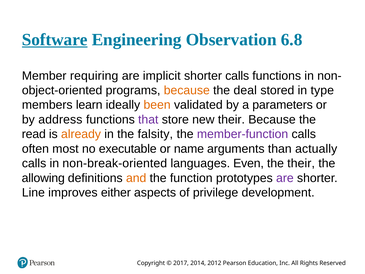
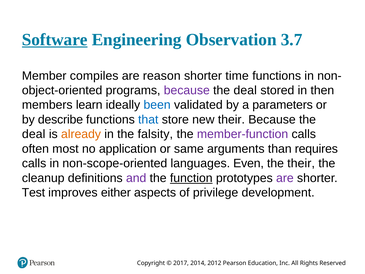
6.8: 6.8 -> 3.7
requiring: requiring -> compiles
implicit: implicit -> reason
shorter calls: calls -> time
because at (187, 90) colour: orange -> purple
type: type -> then
been colour: orange -> blue
address: address -> describe
that colour: purple -> blue
read at (34, 134): read -> deal
executable: executable -> application
name: name -> same
actually: actually -> requires
non-break-oriented: non-break-oriented -> non-scope-oriented
allowing: allowing -> cleanup
and colour: orange -> purple
function underline: none -> present
Line: Line -> Test
